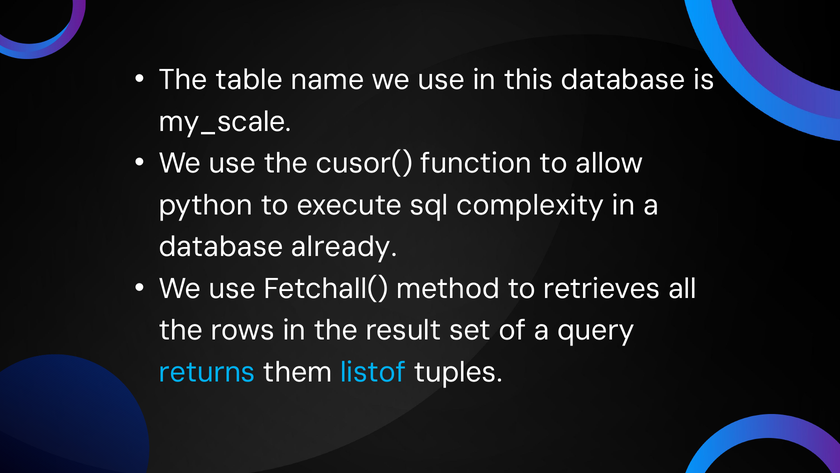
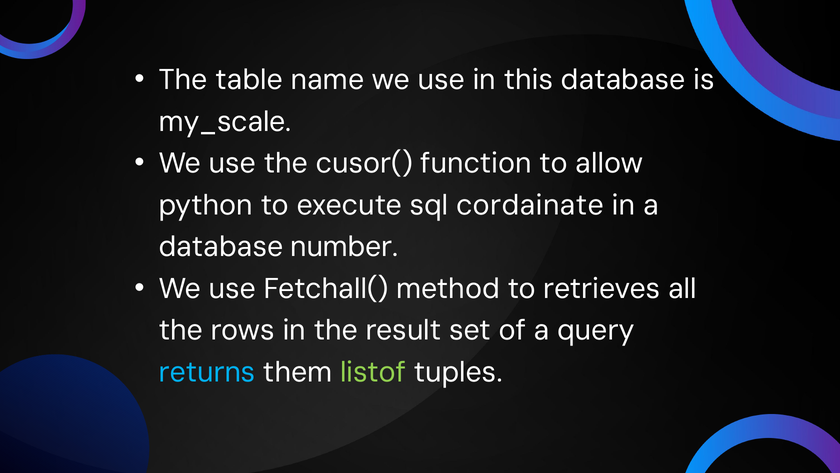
complexity: complexity -> cordainate
already: already -> number
listof colour: light blue -> light green
